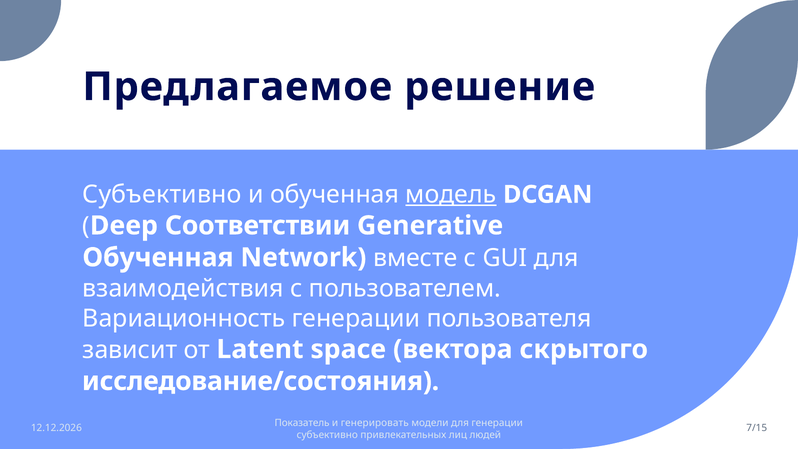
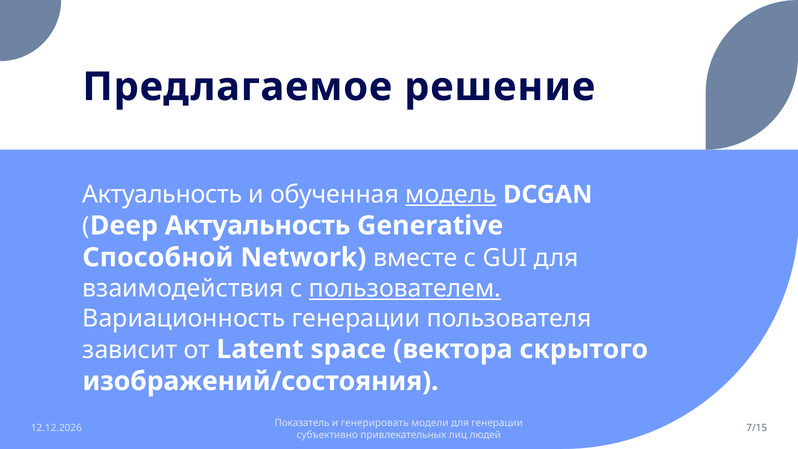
Субъективно at (162, 194): Субъективно -> Актуальность
Deep Соответствии: Соответствии -> Актуальность
Обученная at (158, 257): Обученная -> Способной
пользователем underline: none -> present
исследование/состояния: исследование/состояния -> изображений/состояния
